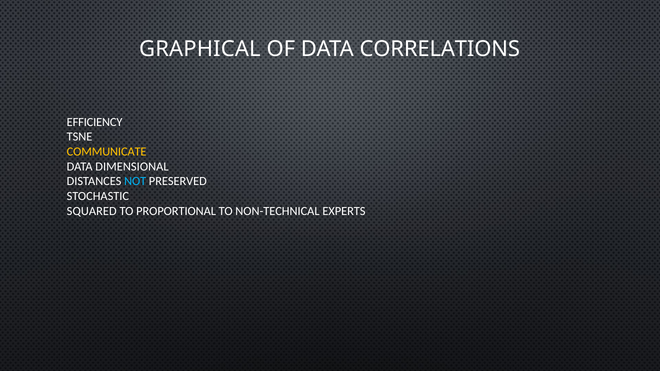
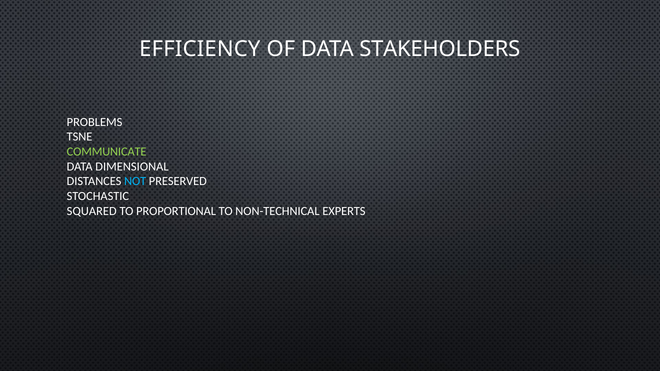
GRAPHICAL: GRAPHICAL -> EFFICIENCY
CORRELATIONS: CORRELATIONS -> STAKEHOLDERS
EFFICIENCY: EFFICIENCY -> PROBLEMS
COMMUNICATE colour: yellow -> light green
